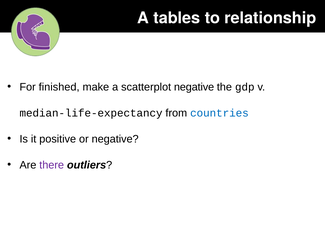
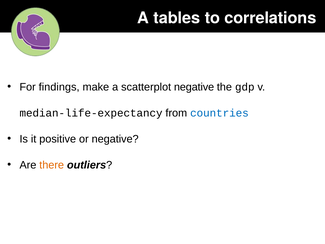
relationship: relationship -> correlations
finished: finished -> findings
there colour: purple -> orange
